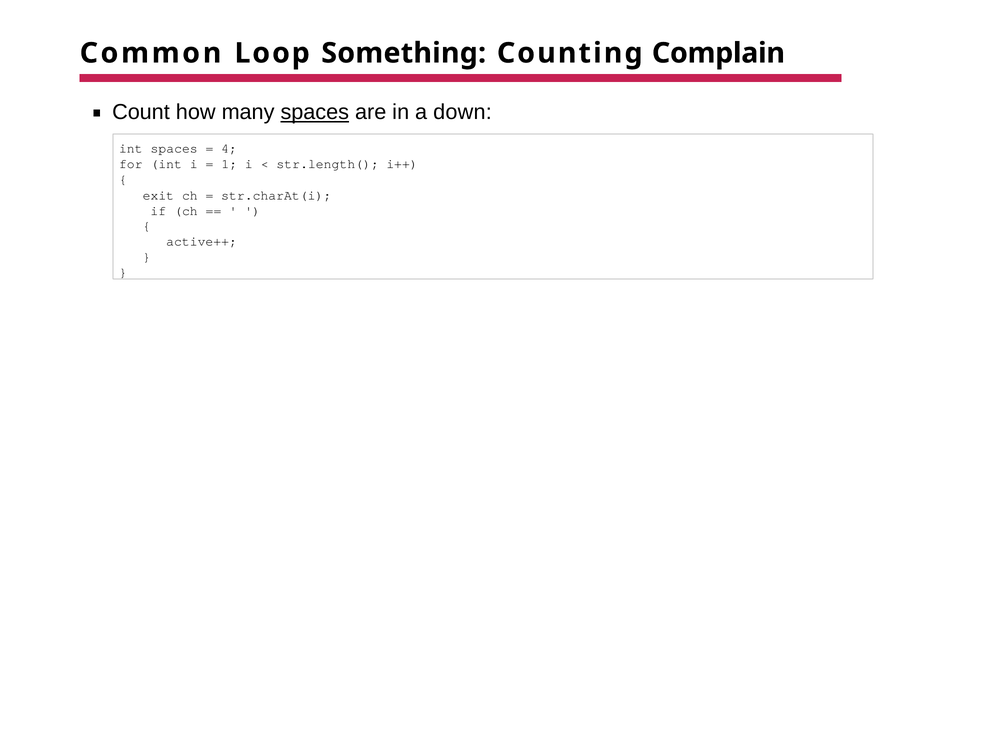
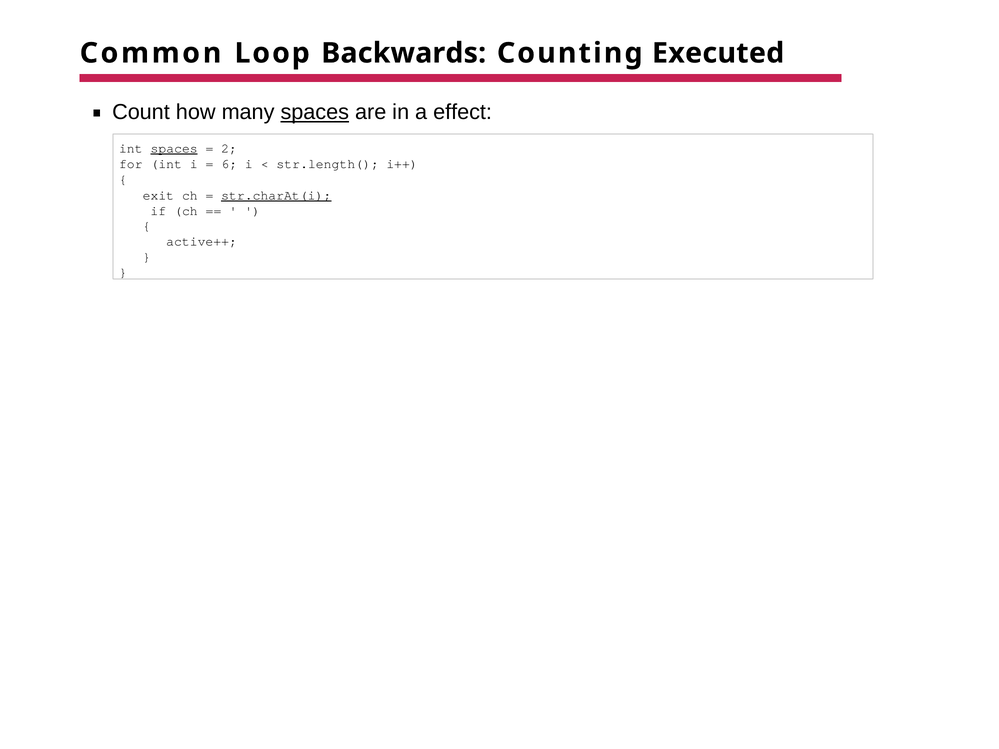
Something: Something -> Backwards
Complain: Complain -> Executed
down: down -> effect
spaces at (174, 149) underline: none -> present
4: 4 -> 2
1: 1 -> 6
str.charAt(i underline: none -> present
